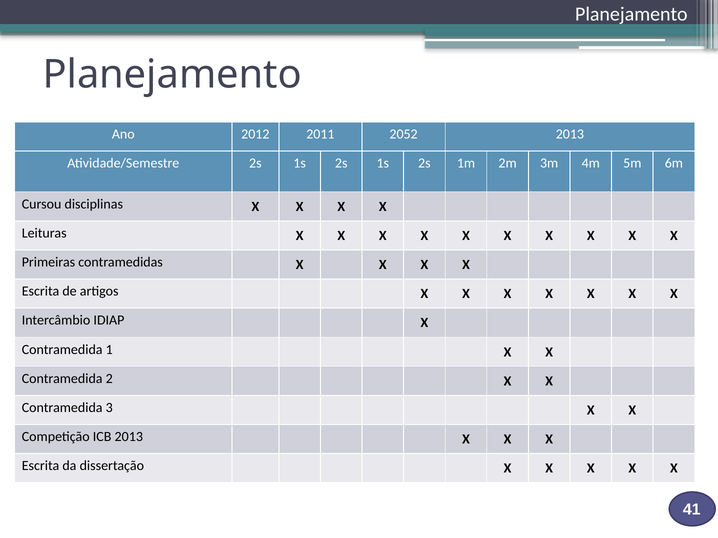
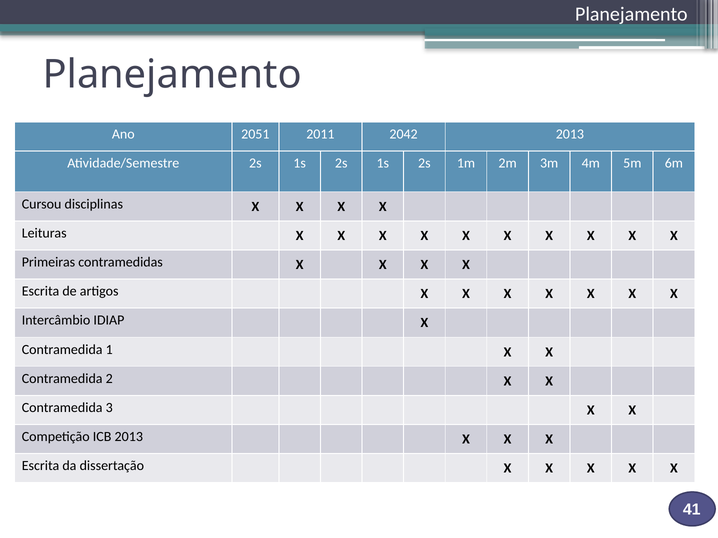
2012: 2012 -> 2051
2052: 2052 -> 2042
